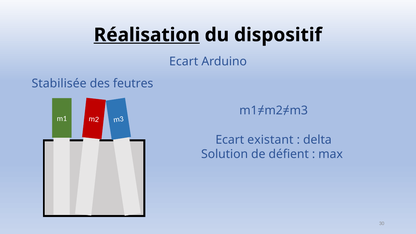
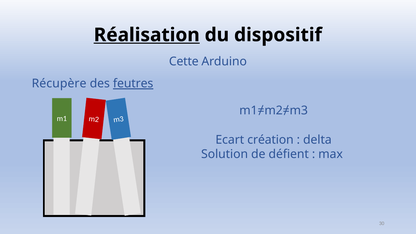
Ecart at (184, 61): Ecart -> Cette
Stabilisée: Stabilisée -> Récupère
feutres underline: none -> present
existant: existant -> création
